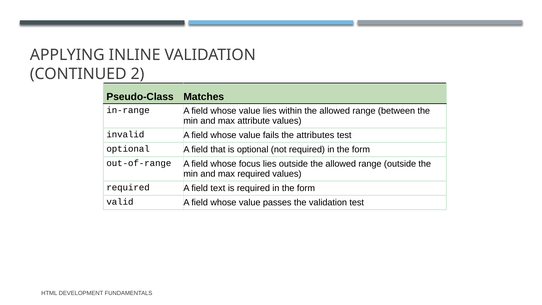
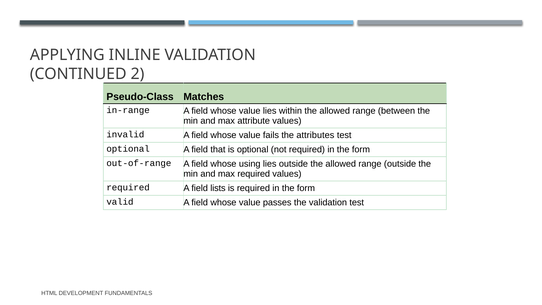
focus: focus -> using
text: text -> lists
